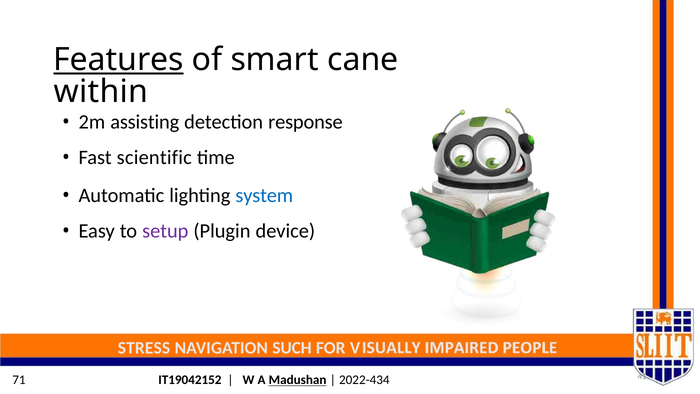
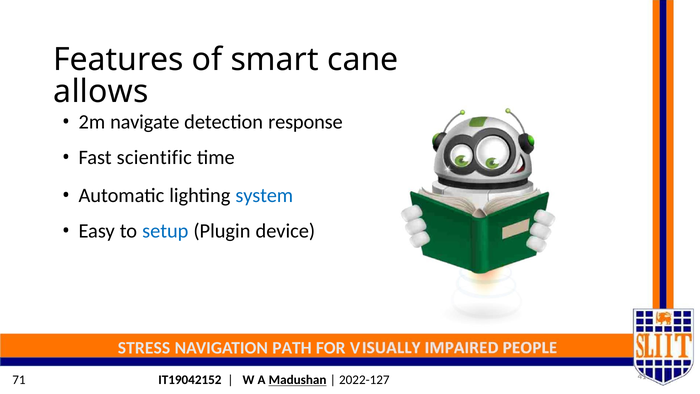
Features underline: present -> none
within: within -> allows
assisting: assisting -> navigate
setup colour: purple -> blue
SUCH: SUCH -> PATH
2022-434: 2022-434 -> 2022-127
